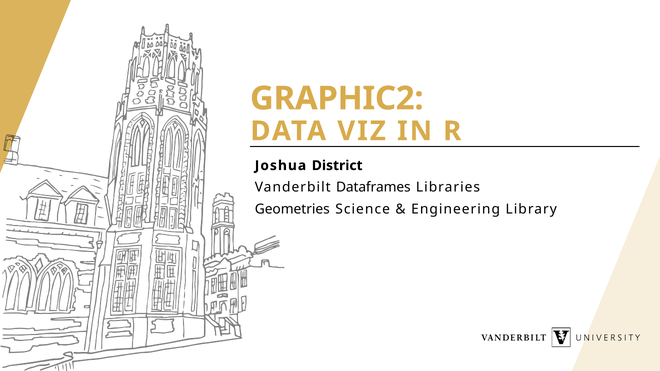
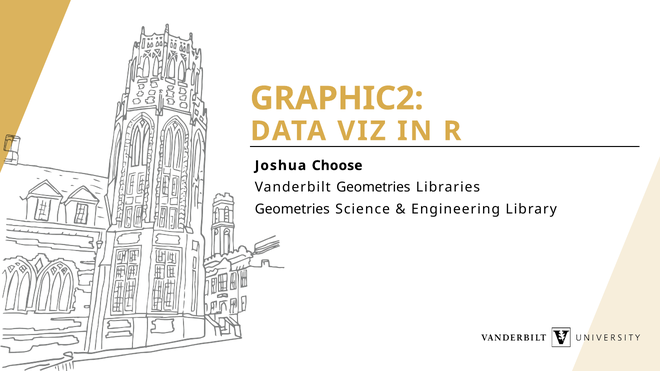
District: District -> Choose
Vanderbilt Dataframes: Dataframes -> Geometries
